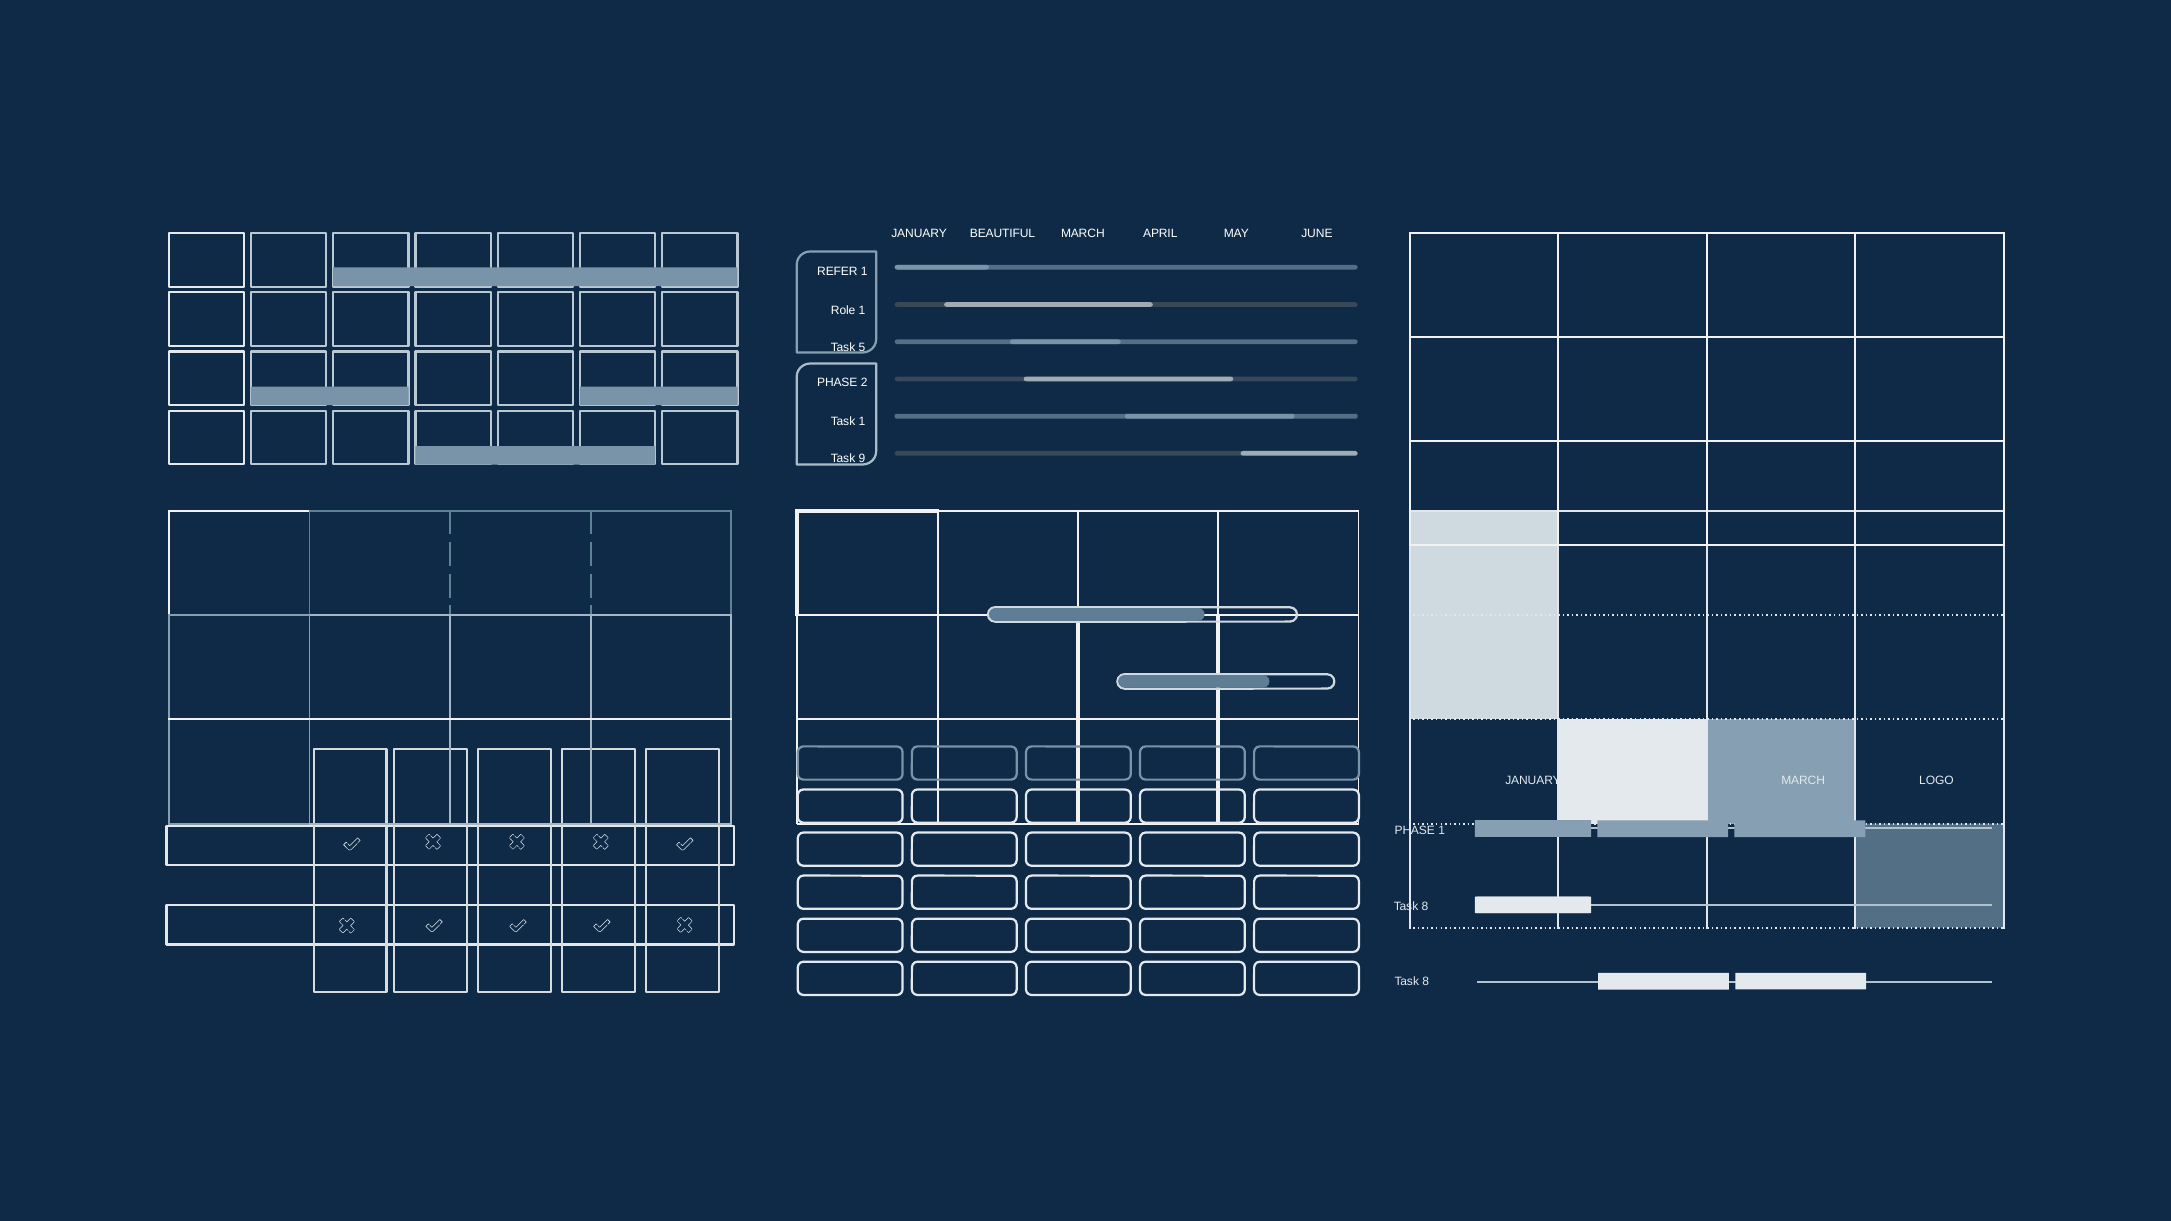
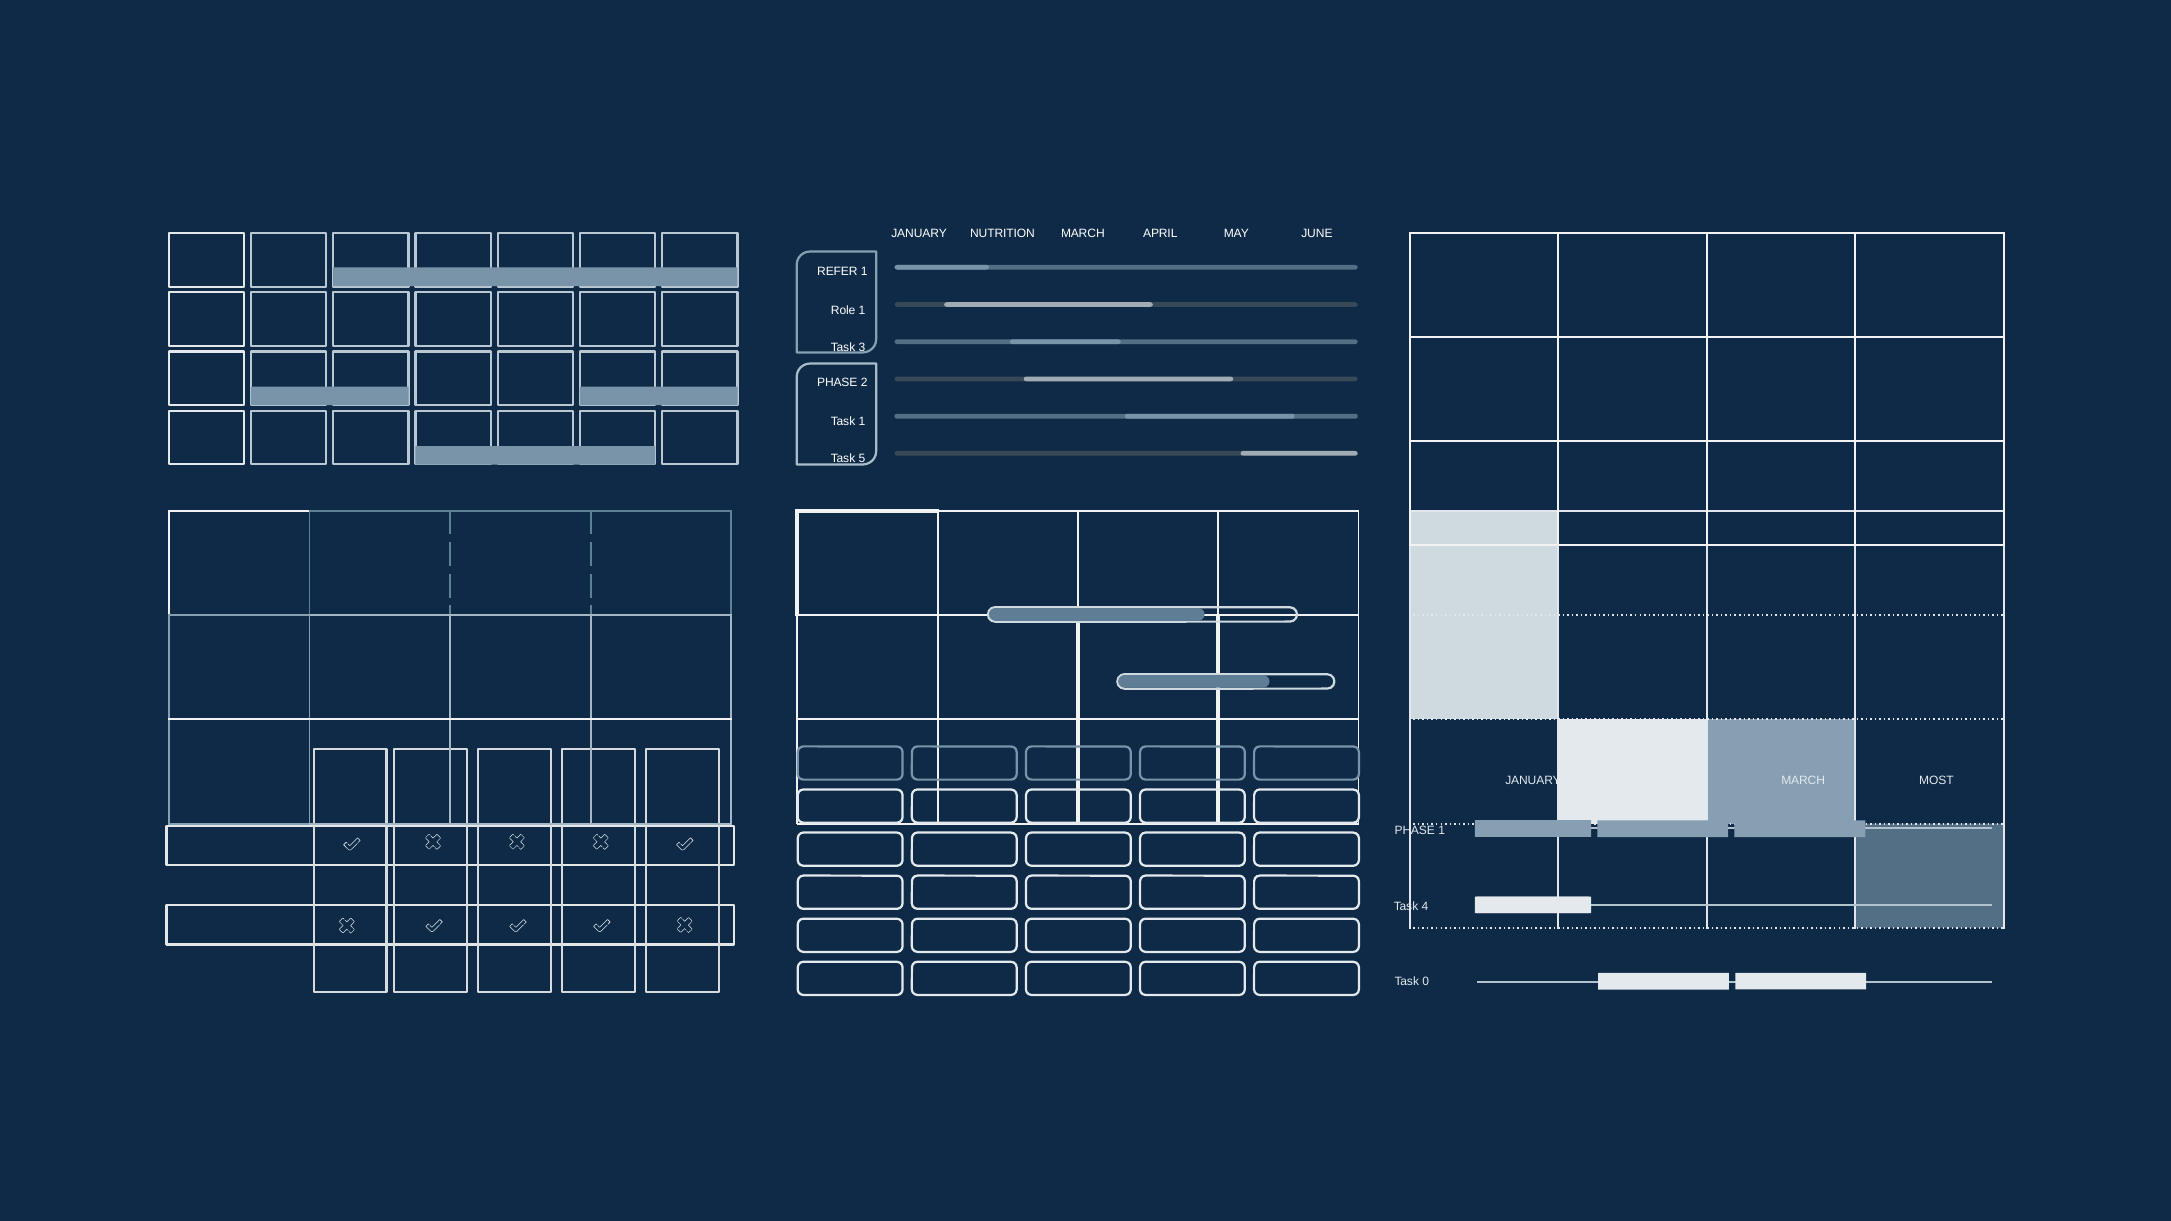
BEAUTIFUL: BEAUTIFUL -> NUTRITION
5: 5 -> 3
9: 9 -> 5
LOGO: LOGO -> MOST
8 at (1425, 907): 8 -> 4
8 at (1426, 982): 8 -> 0
